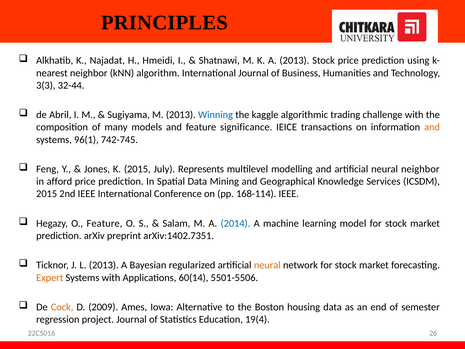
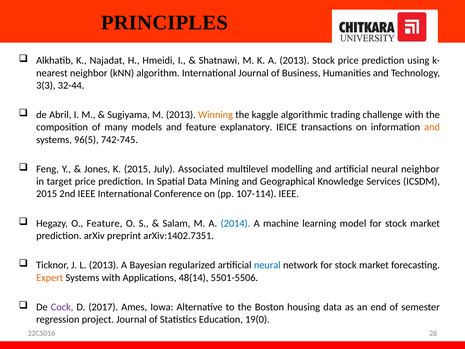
Winning colour: blue -> orange
significance: significance -> explanatory
96(1: 96(1 -> 96(5
Represents: Represents -> Associated
afford: afford -> target
168-114: 168-114 -> 107-114
neural at (267, 265) colour: orange -> blue
60(14: 60(14 -> 48(14
Cock colour: orange -> purple
2009: 2009 -> 2017
19(4: 19(4 -> 19(0
